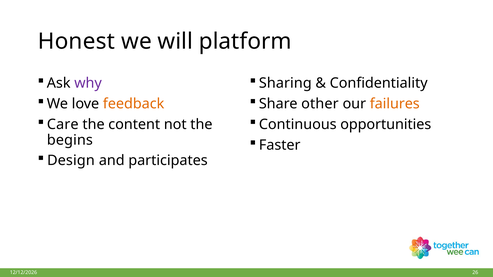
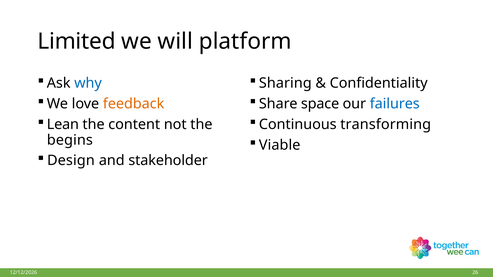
Honest: Honest -> Limited
why colour: purple -> blue
other: other -> space
failures colour: orange -> blue
Care: Care -> Lean
opportunities: opportunities -> transforming
Faster: Faster -> Viable
participates: participates -> stakeholder
